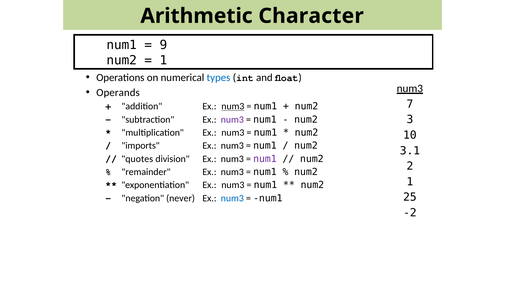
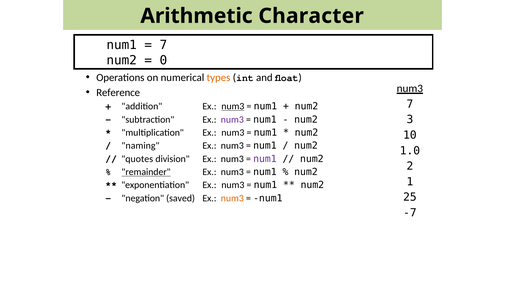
9 at (163, 45): 9 -> 7
1 at (163, 60): 1 -> 0
types colour: blue -> orange
Operands: Operands -> Reference
imports: imports -> naming
3.1: 3.1 -> 1.0
remainder underline: none -> present
never: never -> saved
num3 at (232, 198) colour: blue -> orange
-2: -2 -> -7
